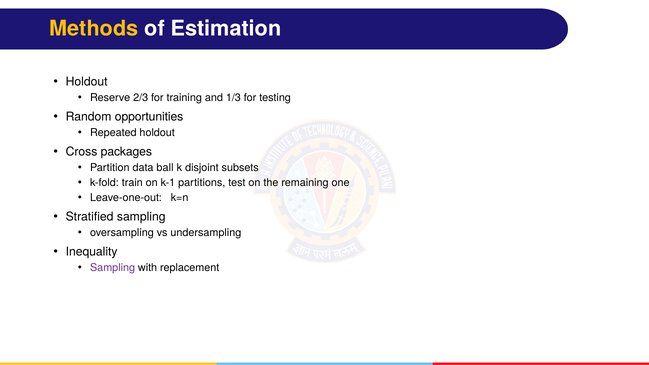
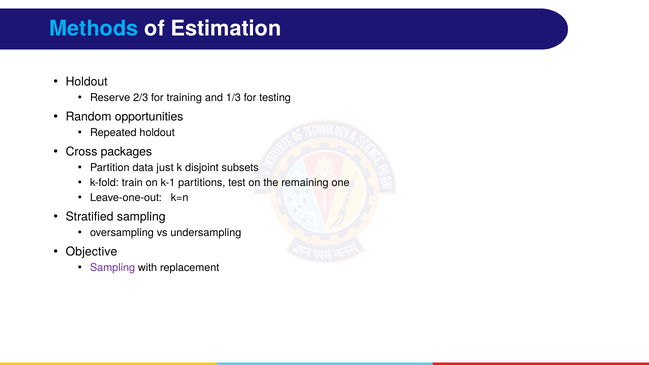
Methods colour: yellow -> light blue
ball: ball -> just
Inequality: Inequality -> Objective
